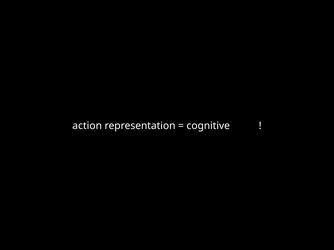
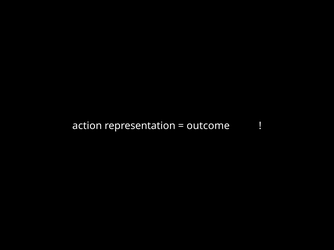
cognitive: cognitive -> outcome
